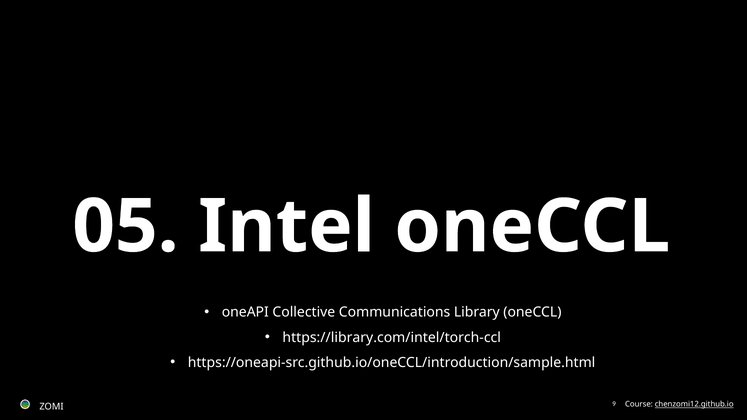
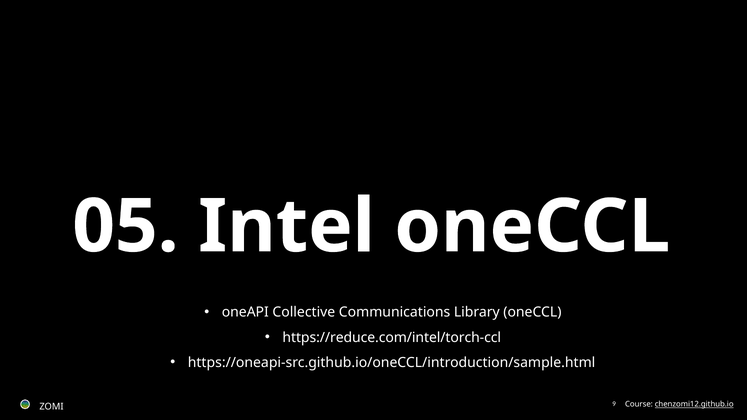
https://library.com/intel/torch-ccl: https://library.com/intel/torch-ccl -> https://reduce.com/intel/torch-ccl
